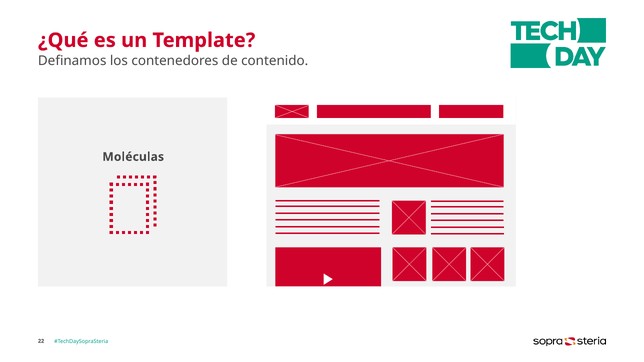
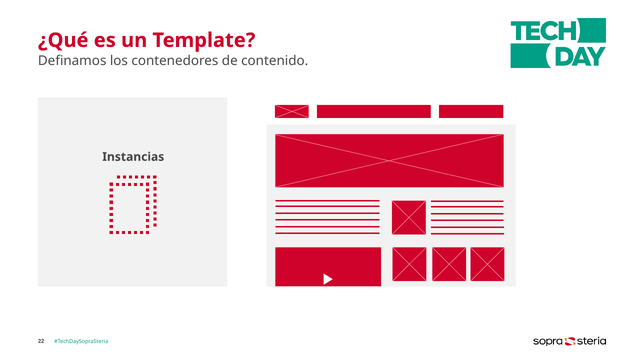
Moléculas: Moléculas -> Instancias
